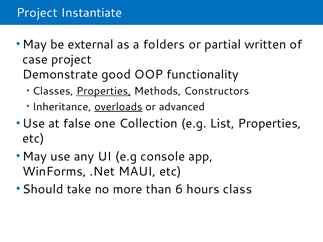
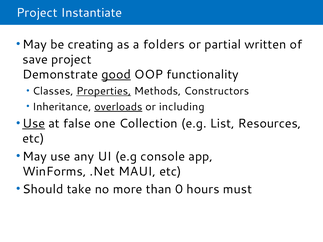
external: external -> creating
case: case -> save
good underline: none -> present
advanced: advanced -> including
Use at (34, 124) underline: none -> present
List Properties: Properties -> Resources
6: 6 -> 0
class: class -> must
